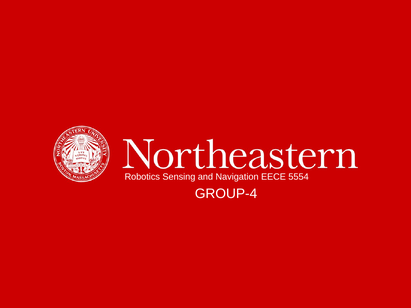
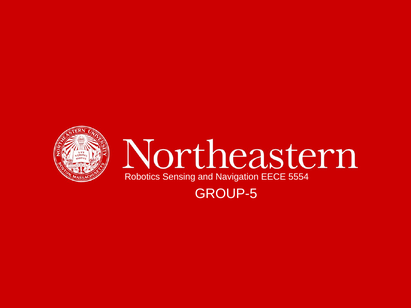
GROUP-4: GROUP-4 -> GROUP-5
